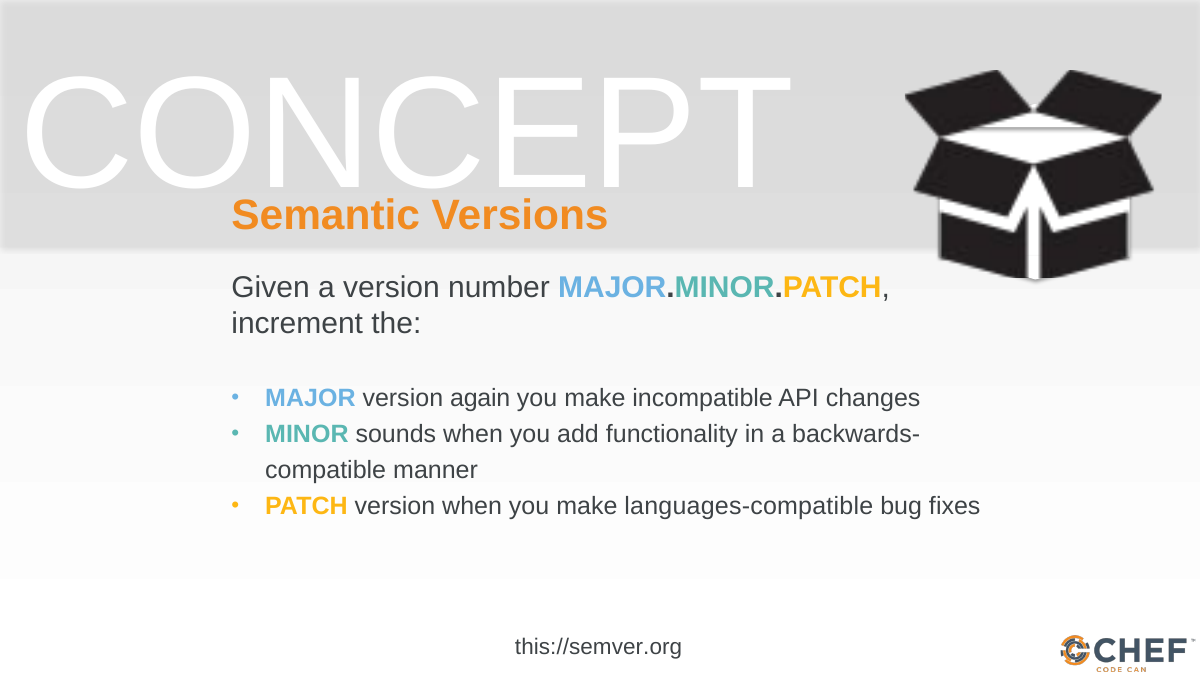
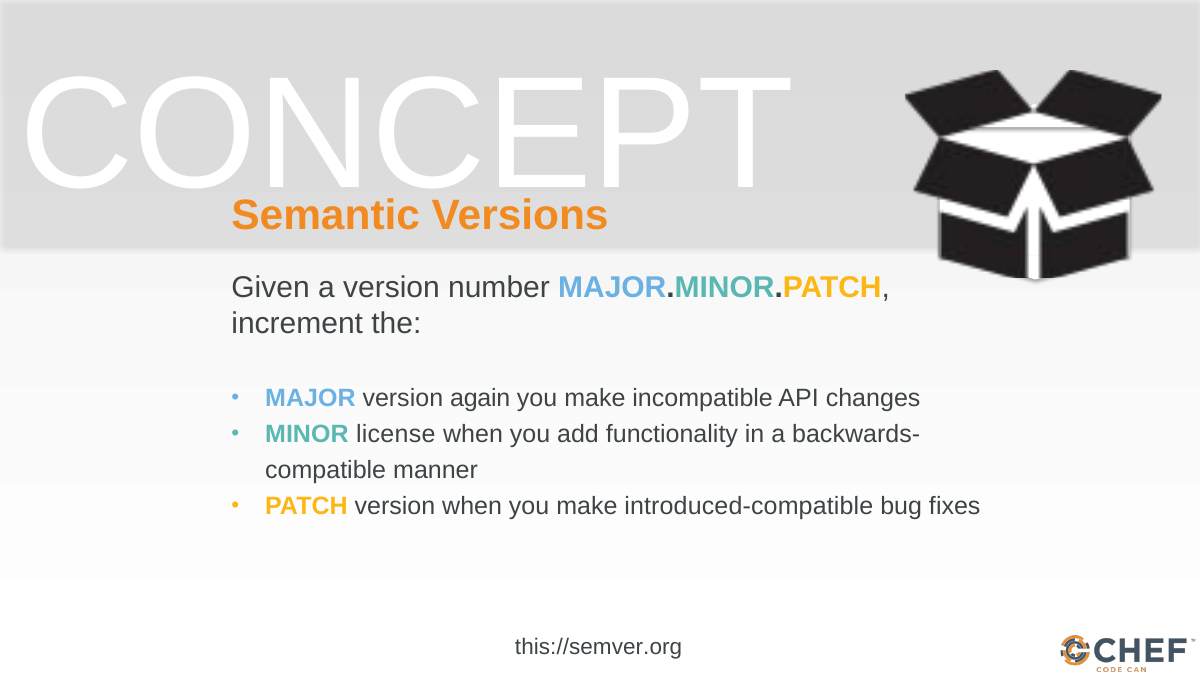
sounds: sounds -> license
languages-compatible: languages-compatible -> introduced-compatible
